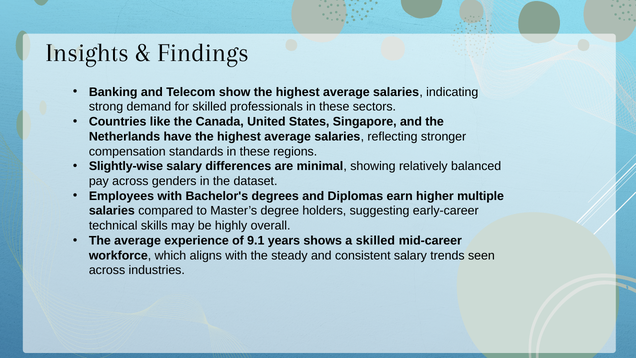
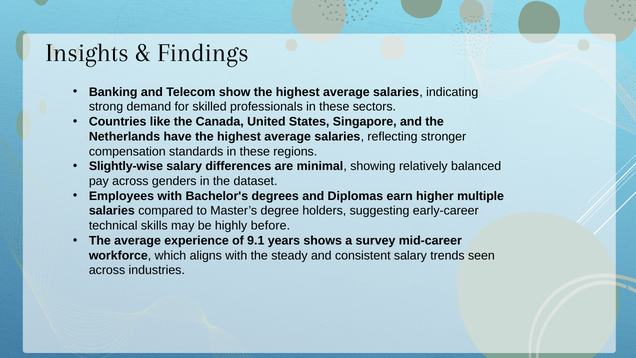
overall: overall -> before
a skilled: skilled -> survey
